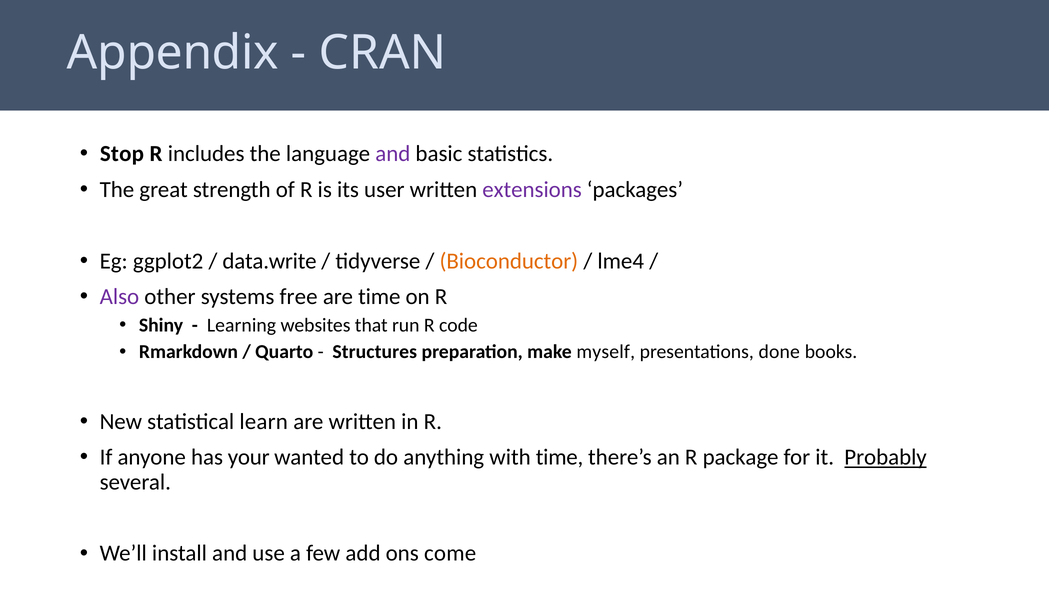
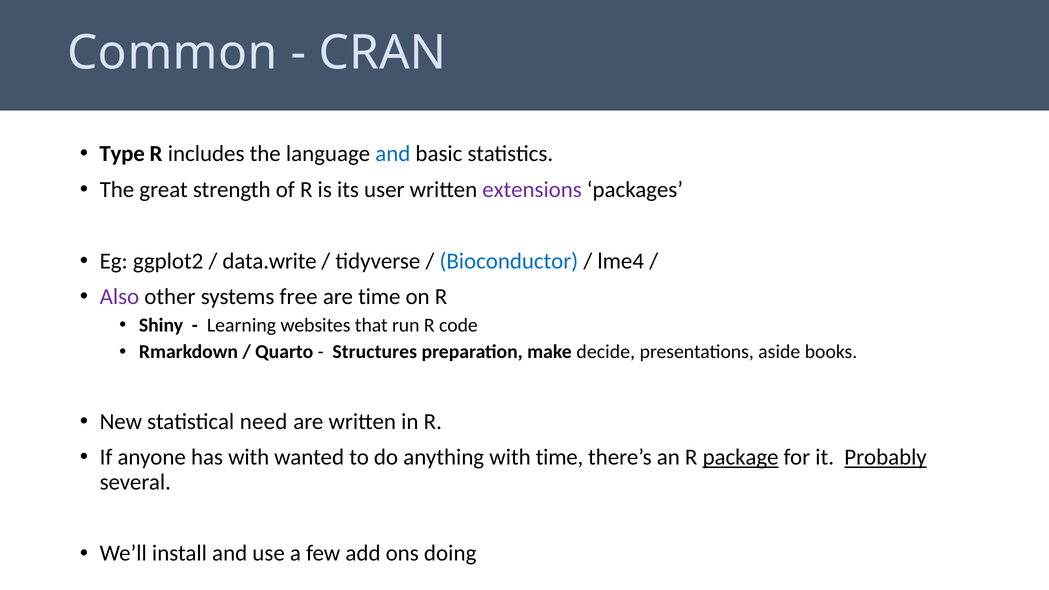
Appendix: Appendix -> Common
Stop: Stop -> Type
and at (393, 154) colour: purple -> blue
Bioconductor colour: orange -> blue
myself: myself -> decide
done: done -> aside
learn: learn -> need
has your: your -> with
package underline: none -> present
come: come -> doing
